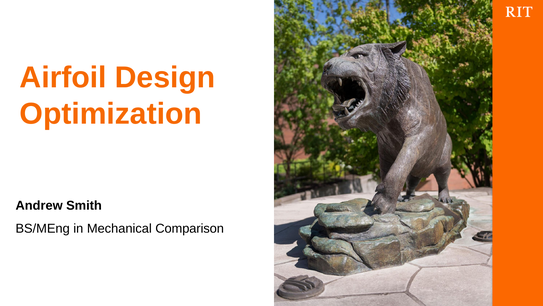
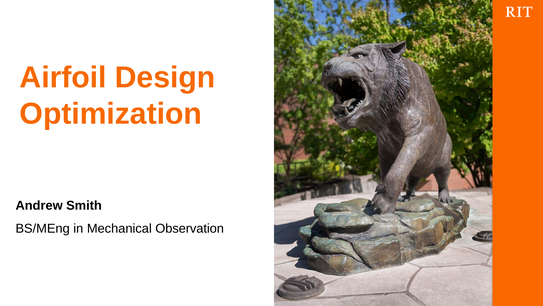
Comparison: Comparison -> Observation
